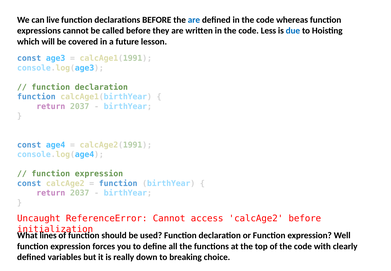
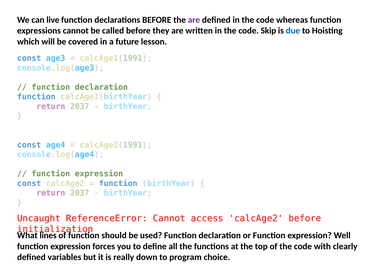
are at (194, 20) colour: blue -> purple
Less: Less -> Skip
breaking: breaking -> program
